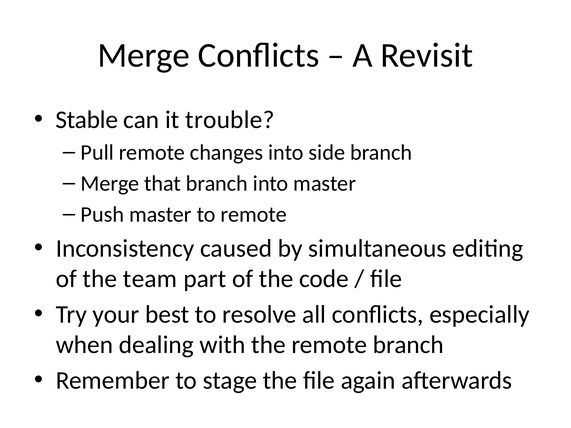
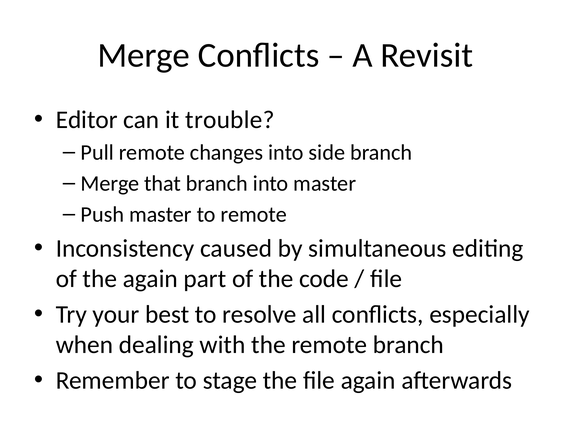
Stable: Stable -> Editor
the team: team -> again
